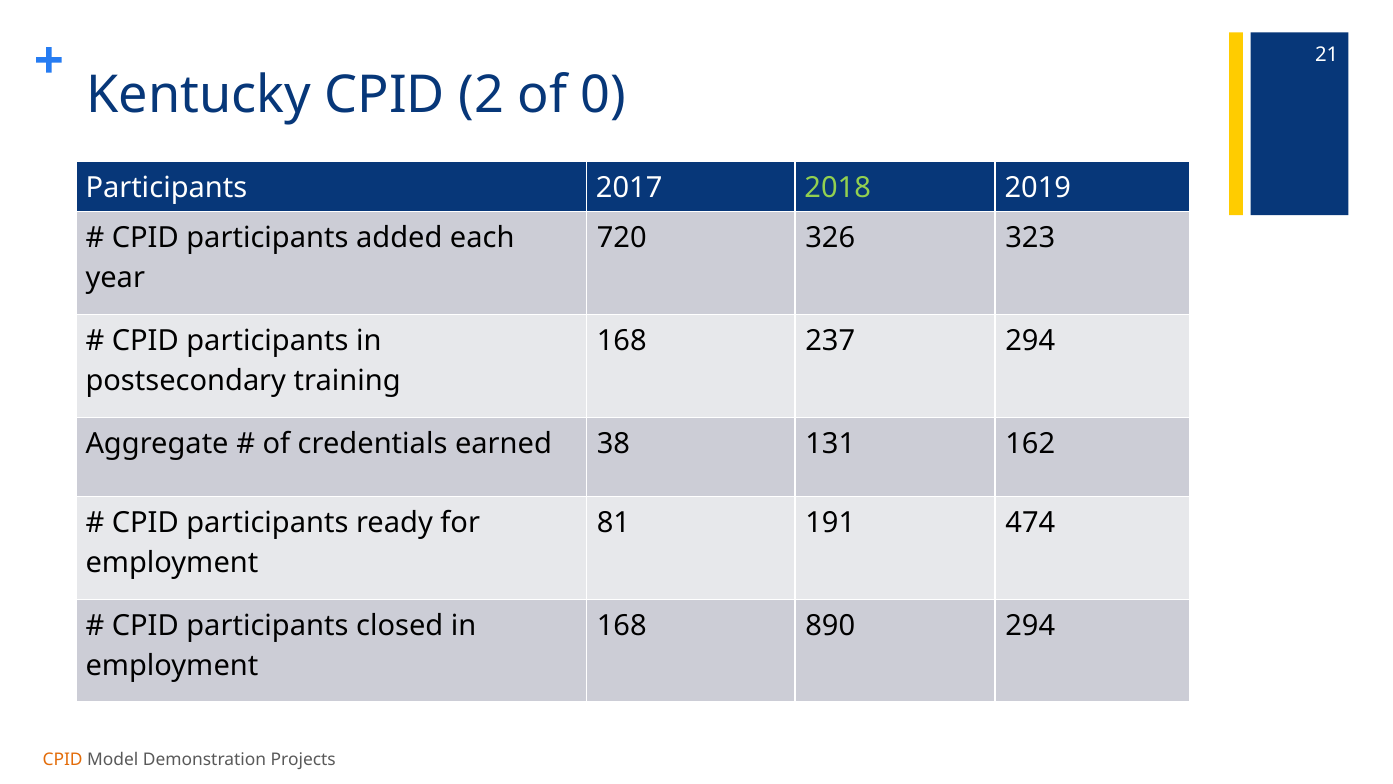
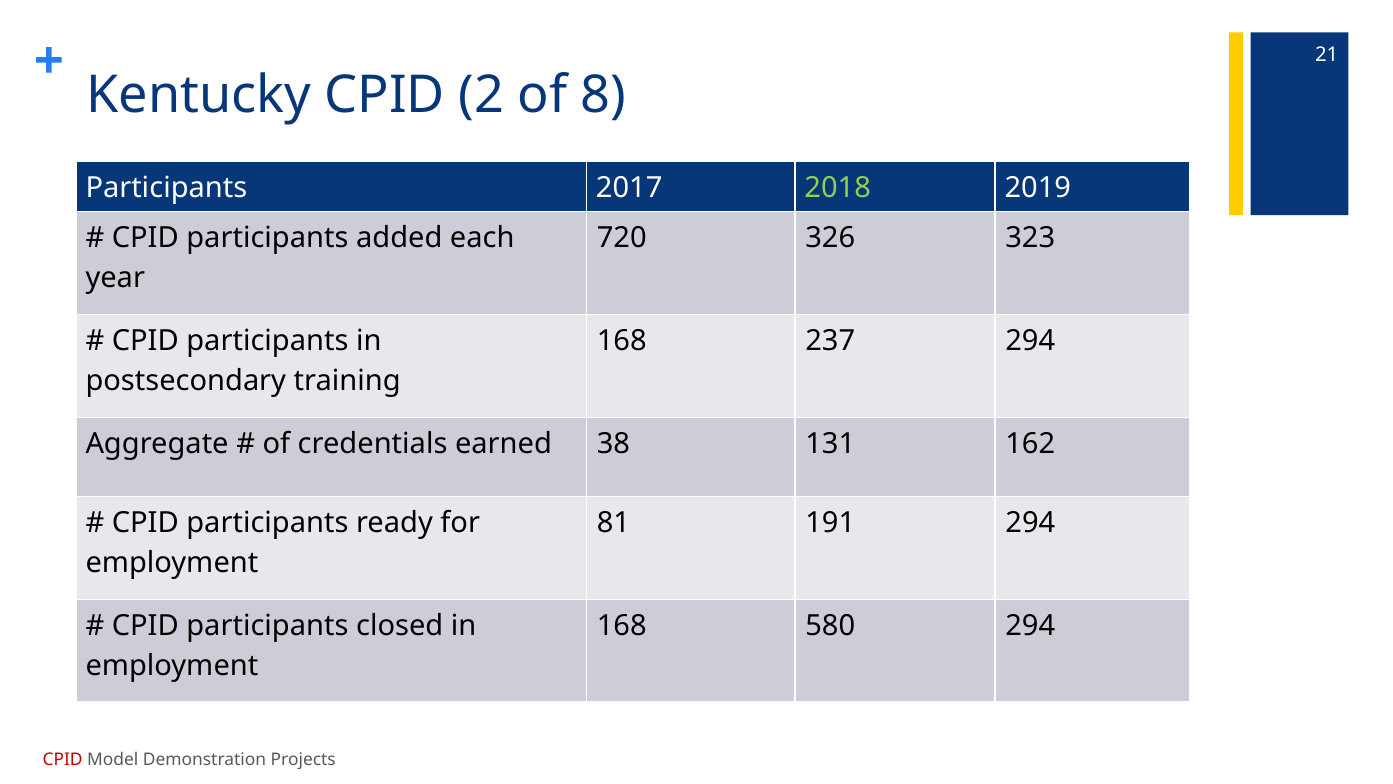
0: 0 -> 8
191 474: 474 -> 294
890: 890 -> 580
CPID at (63, 759) colour: orange -> red
